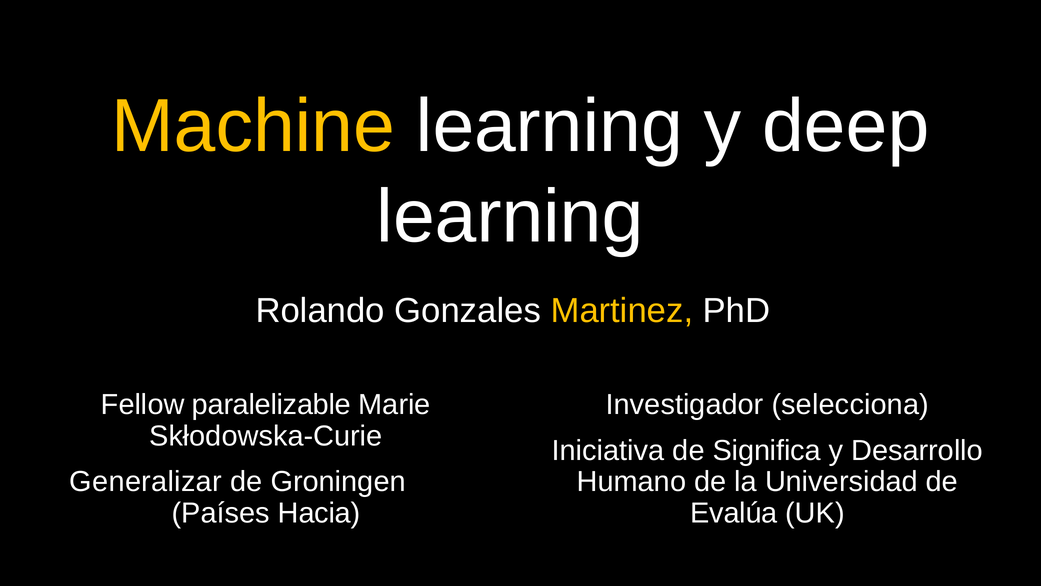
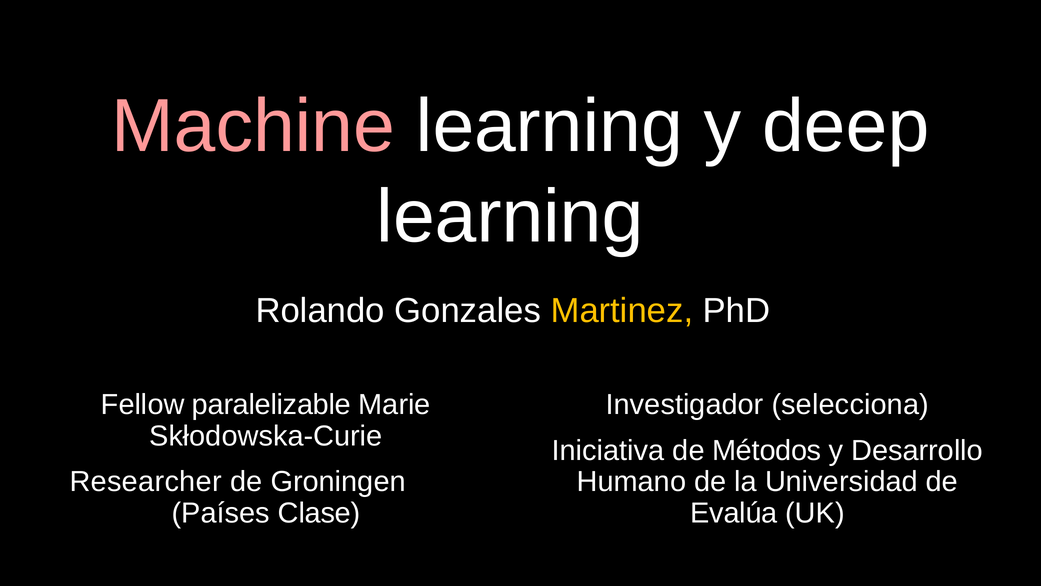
Machine colour: yellow -> pink
Significa: Significa -> Métodos
Generalizar: Generalizar -> Researcher
Hacia: Hacia -> Clase
